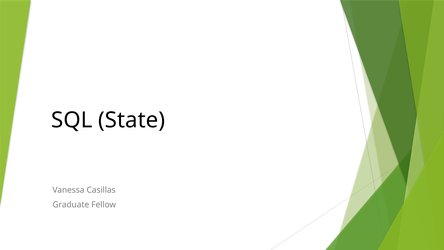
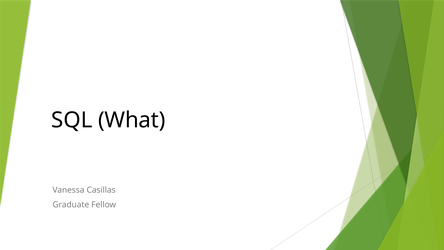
State: State -> What
